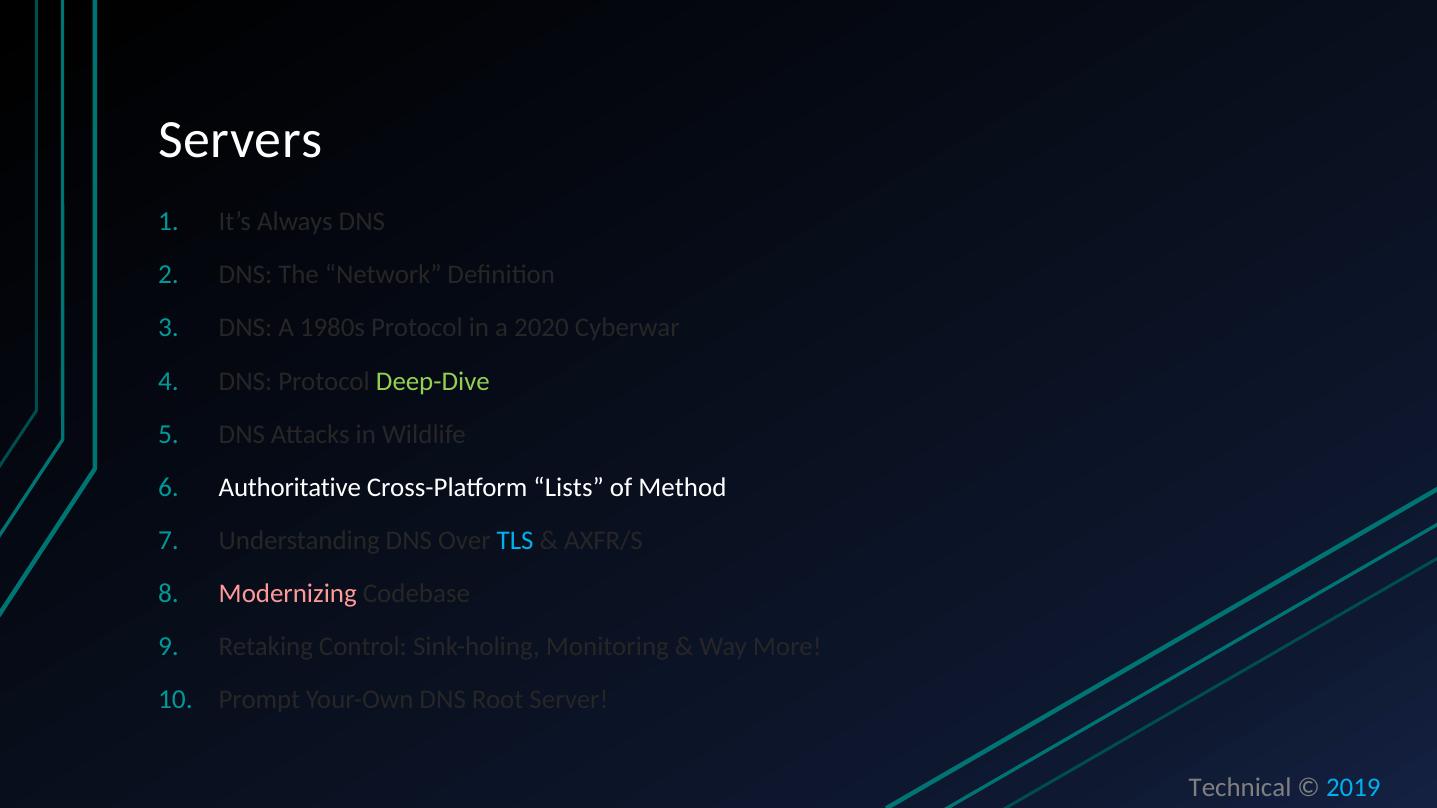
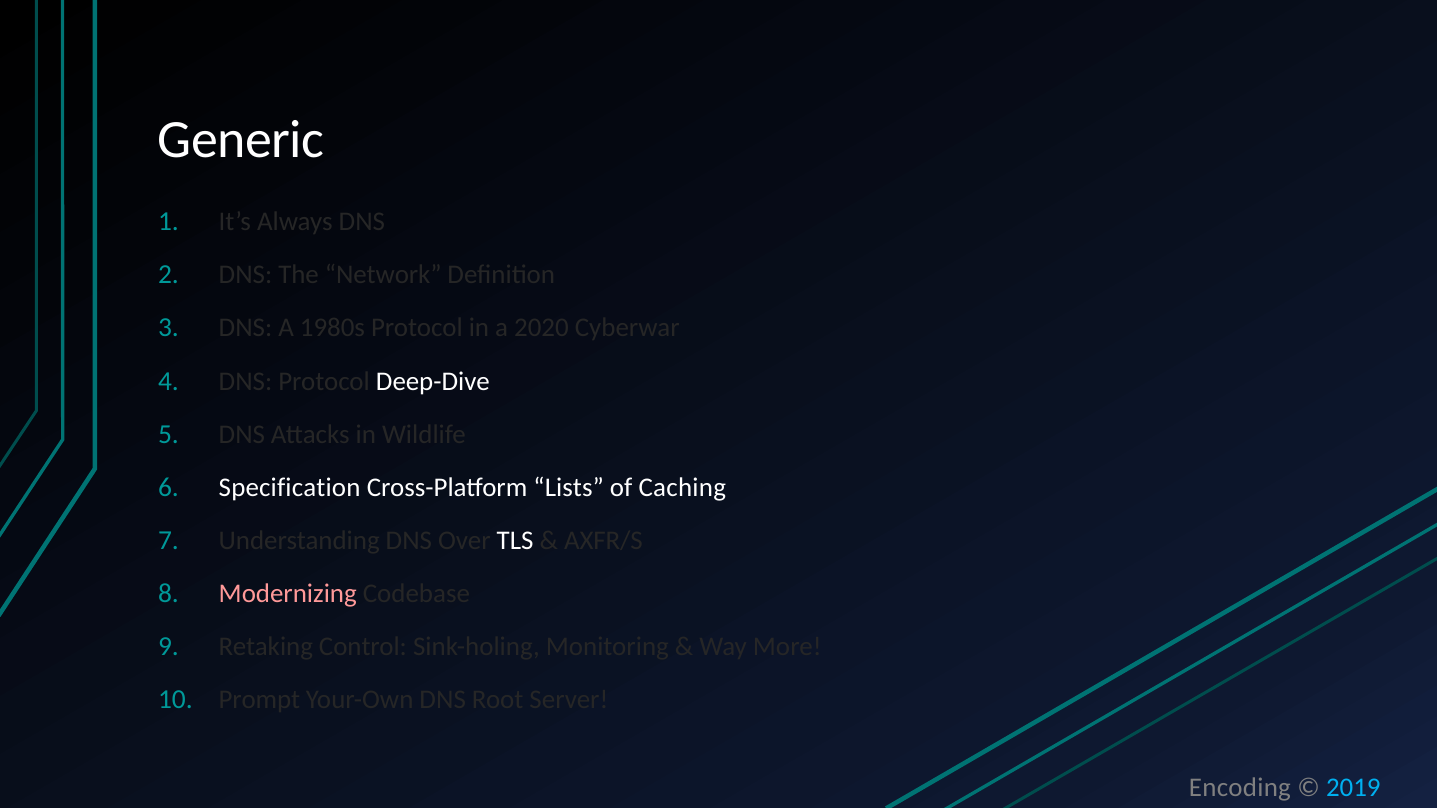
Servers: Servers -> Generic
Deep-Dive colour: light green -> white
Authoritative: Authoritative -> Specification
Method: Method -> Caching
TLS colour: light blue -> white
Technical: Technical -> Encoding
